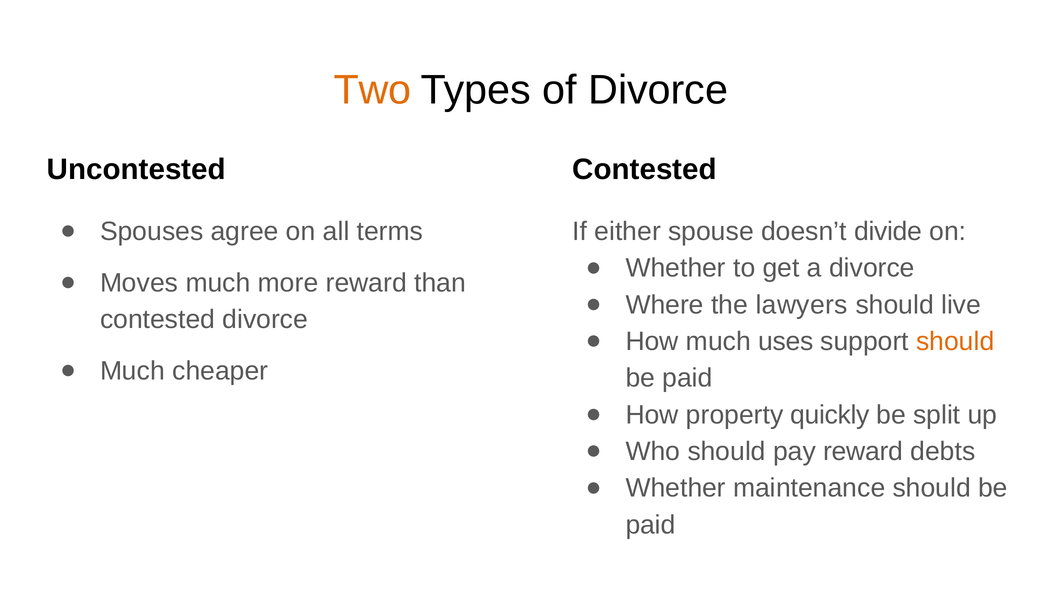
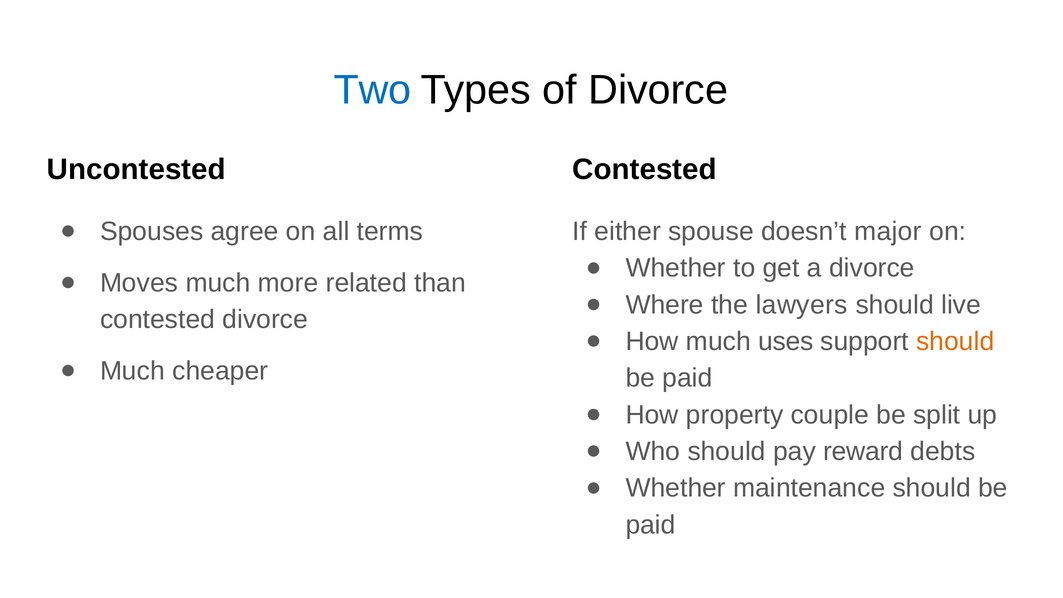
Two colour: orange -> blue
divide: divide -> major
more reward: reward -> related
quickly: quickly -> couple
